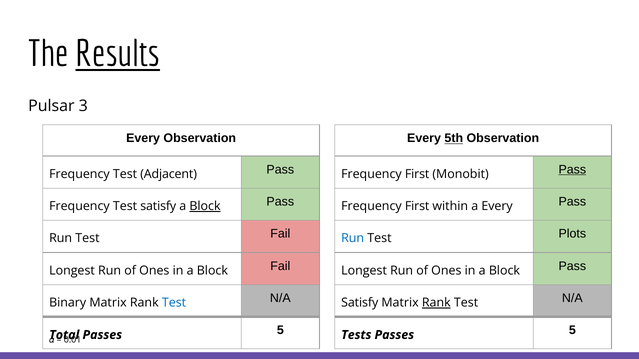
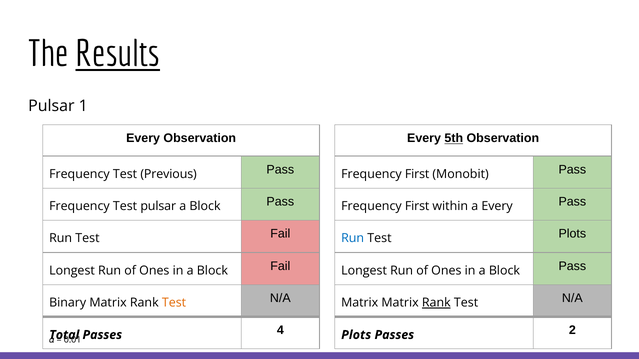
3: 3 -> 1
Adjacent: Adjacent -> Previous
Pass at (572, 170) underline: present -> none
Test satisfy: satisfy -> pulsar
Block at (205, 206) underline: present -> none
Test at (174, 303) colour: blue -> orange
Satisfy at (360, 303): Satisfy -> Matrix
5 at (280, 331): 5 -> 4
Tests at (356, 335): Tests -> Plots
5 at (572, 331): 5 -> 2
